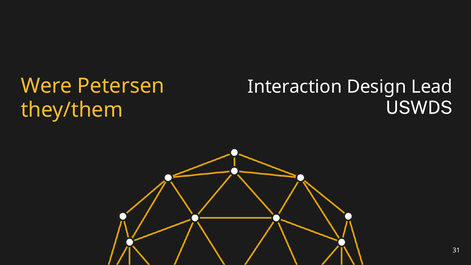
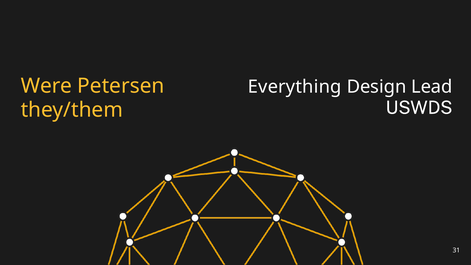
Interaction: Interaction -> Everything
